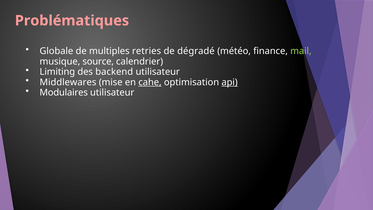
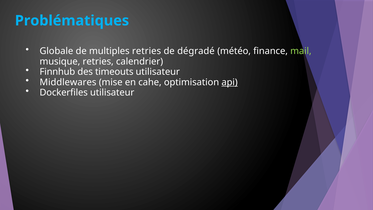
Problématiques colour: pink -> light blue
musique source: source -> retries
Limiting: Limiting -> Finnhub
backend: backend -> timeouts
cahe underline: present -> none
Modulaires: Modulaires -> Dockerfiles
